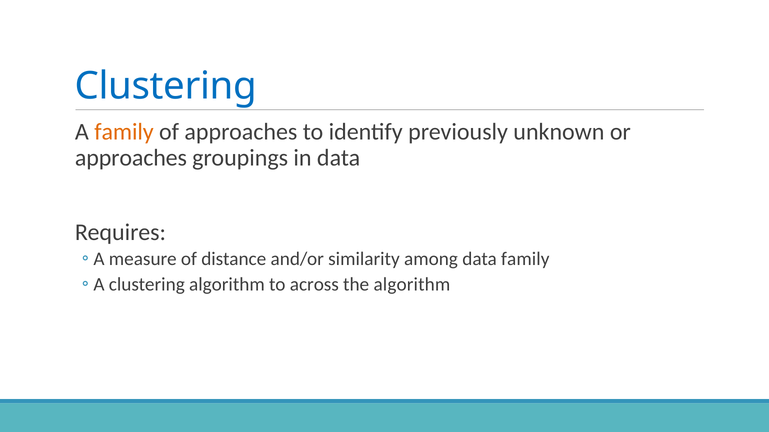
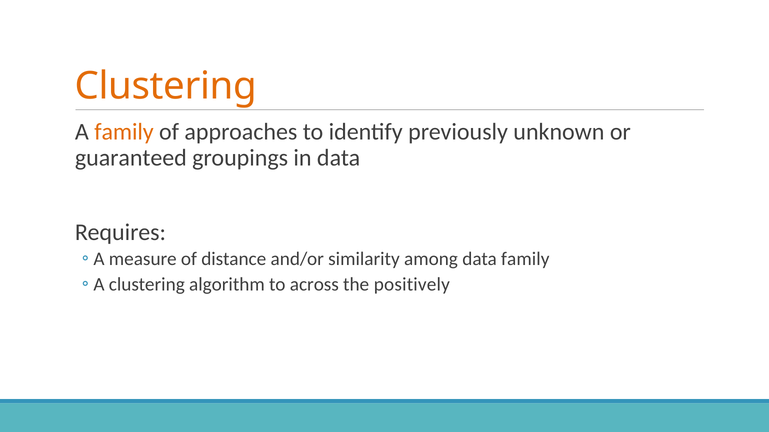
Clustering at (166, 86) colour: blue -> orange
approaches at (131, 158): approaches -> guaranteed
the algorithm: algorithm -> positively
